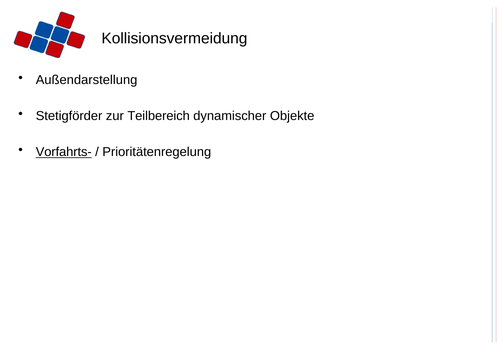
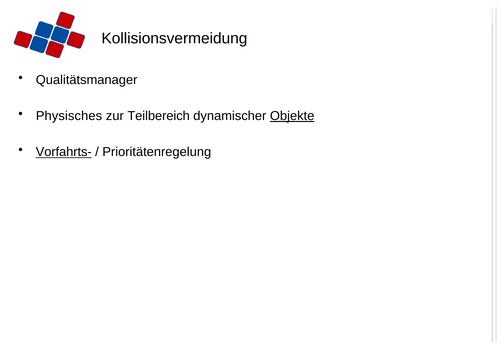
Außendarstellung: Außendarstellung -> Qualitätsmanager
Stetigförder: Stetigförder -> Physisches
Objekte underline: none -> present
